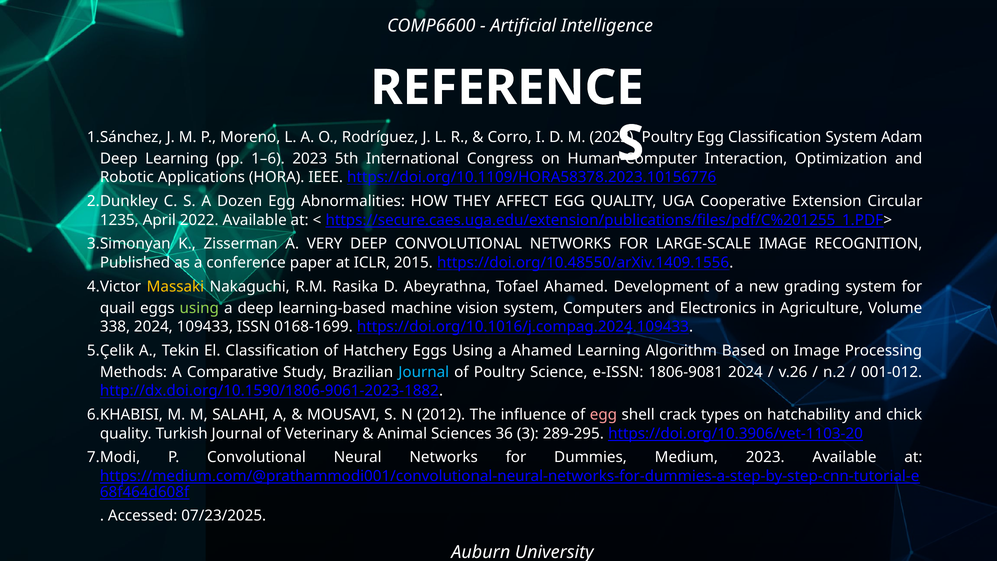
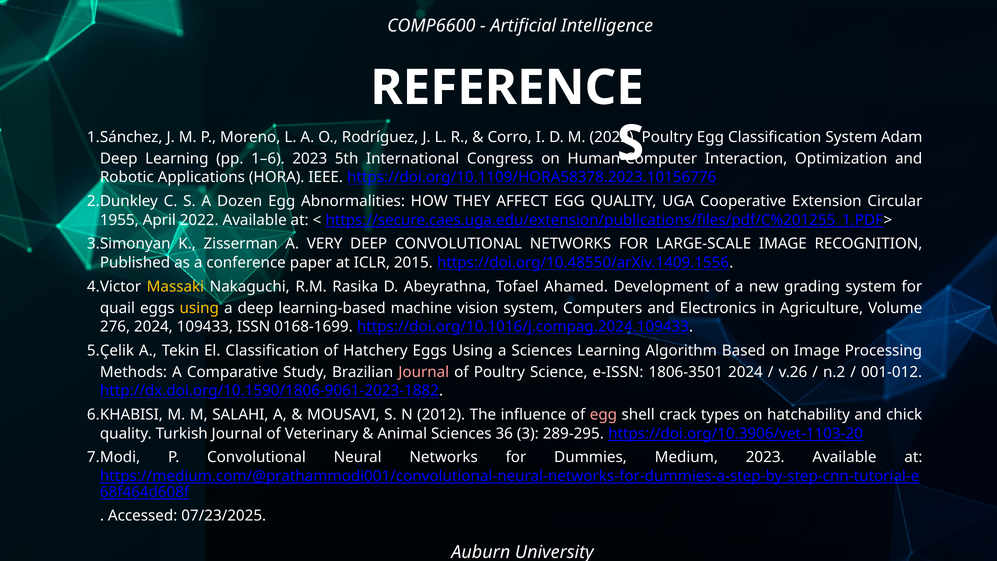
1235: 1235 -> 1955
using at (199, 308) colour: light green -> yellow
338: 338 -> 276
a Ahamed: Ahamed -> Sciences
Journal at (424, 372) colour: light blue -> pink
1806-9081: 1806-9081 -> 1806-3501
